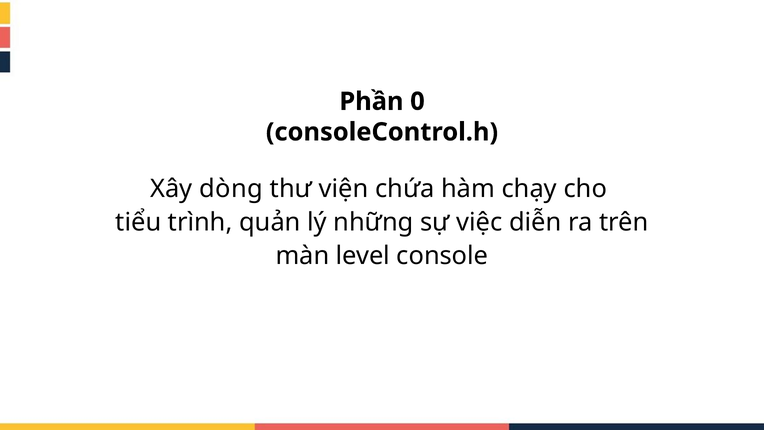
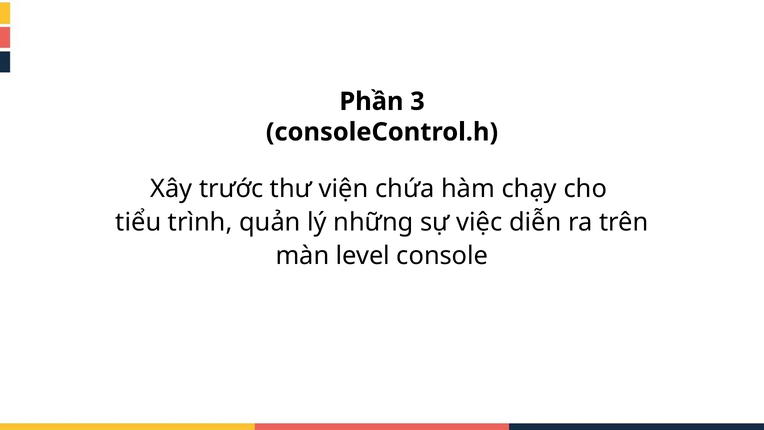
0: 0 -> 3
dòng: dòng -> trước
